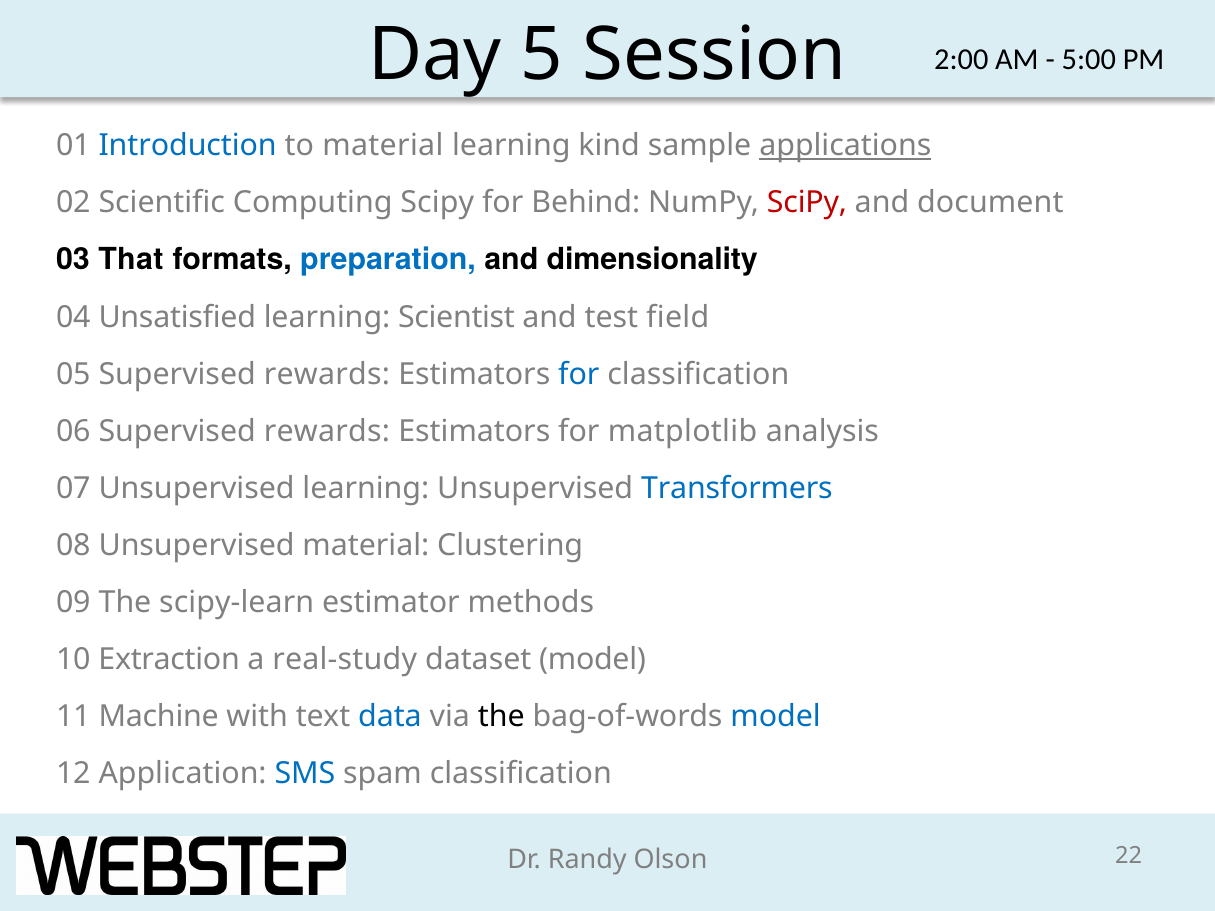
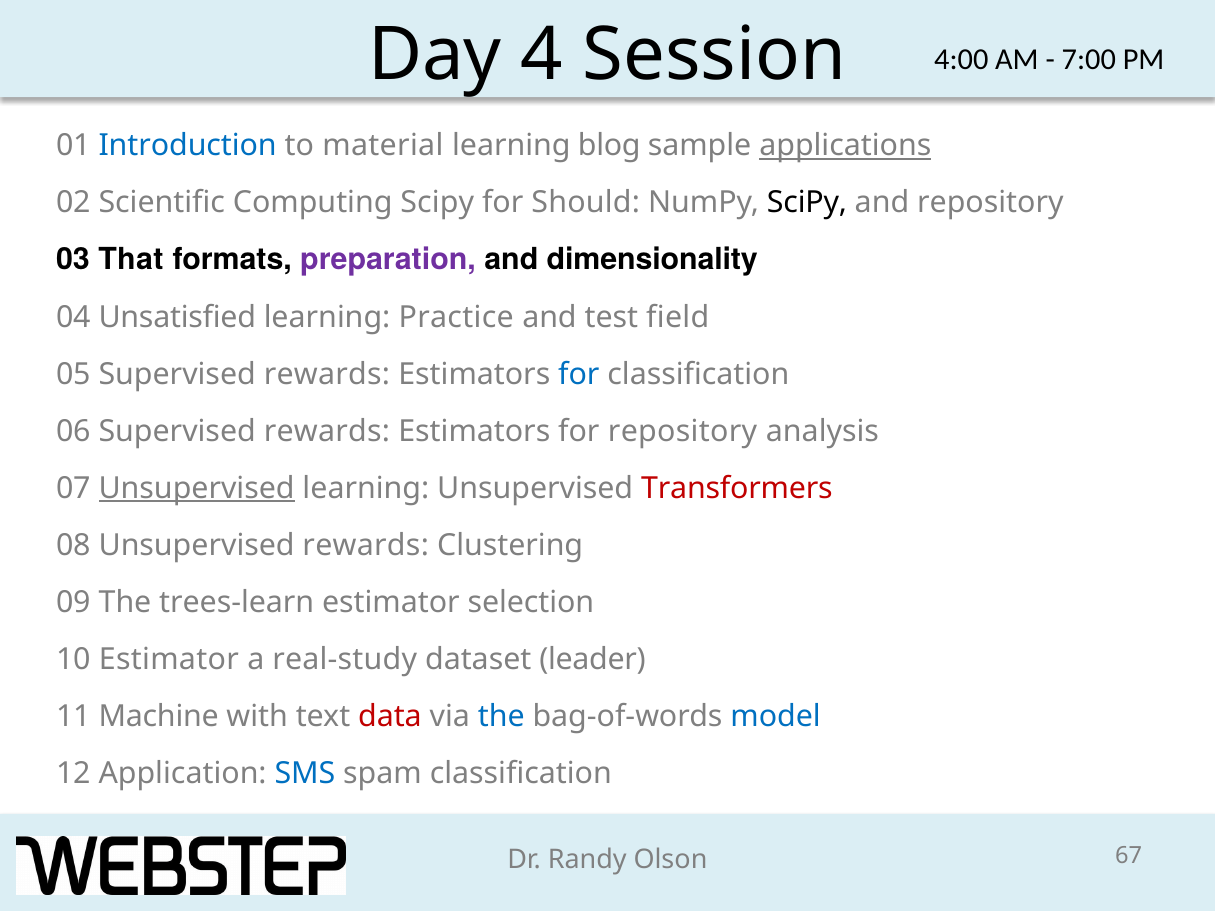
5: 5 -> 4
2:00: 2:00 -> 4:00
5:00: 5:00 -> 7:00
kind: kind -> blog
Behind: Behind -> Should
SciPy at (807, 203) colour: red -> black
and document: document -> repository
preparation colour: blue -> purple
Scientist: Scientist -> Practice
for matplotlib: matplotlib -> repository
Unsupervised at (197, 488) underline: none -> present
Transformers colour: blue -> red
Unsupervised material: material -> rewards
scipy-learn: scipy-learn -> trees-learn
methods: methods -> selection
10 Extraction: Extraction -> Estimator
dataset model: model -> leader
data colour: blue -> red
the at (501, 717) colour: black -> blue
22: 22 -> 67
